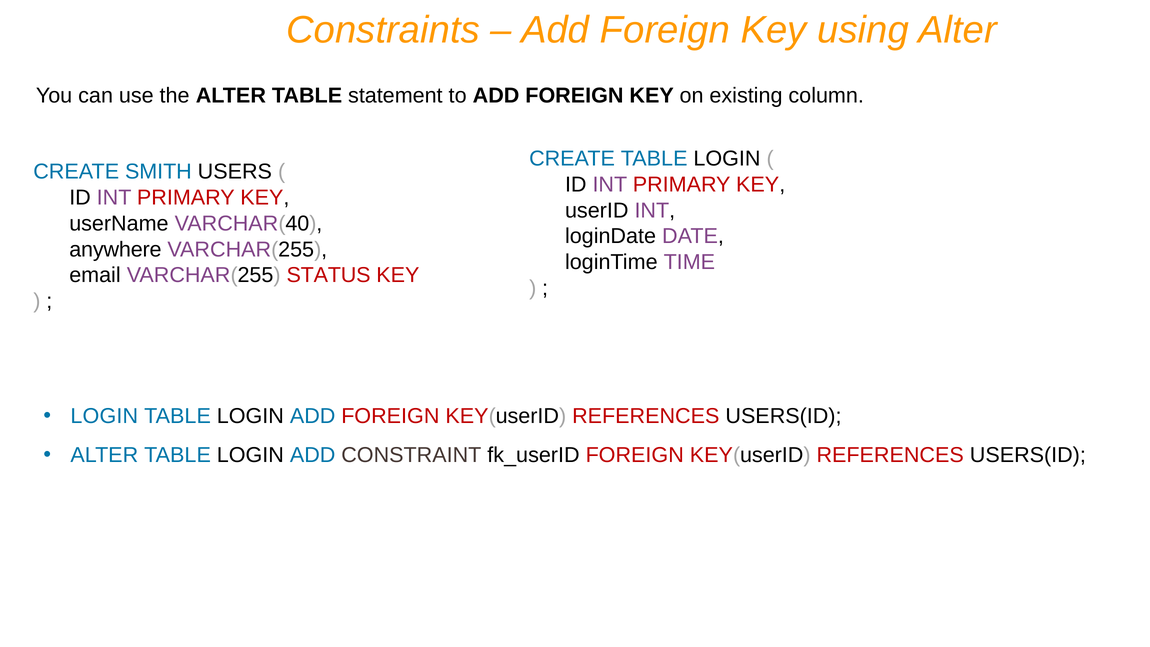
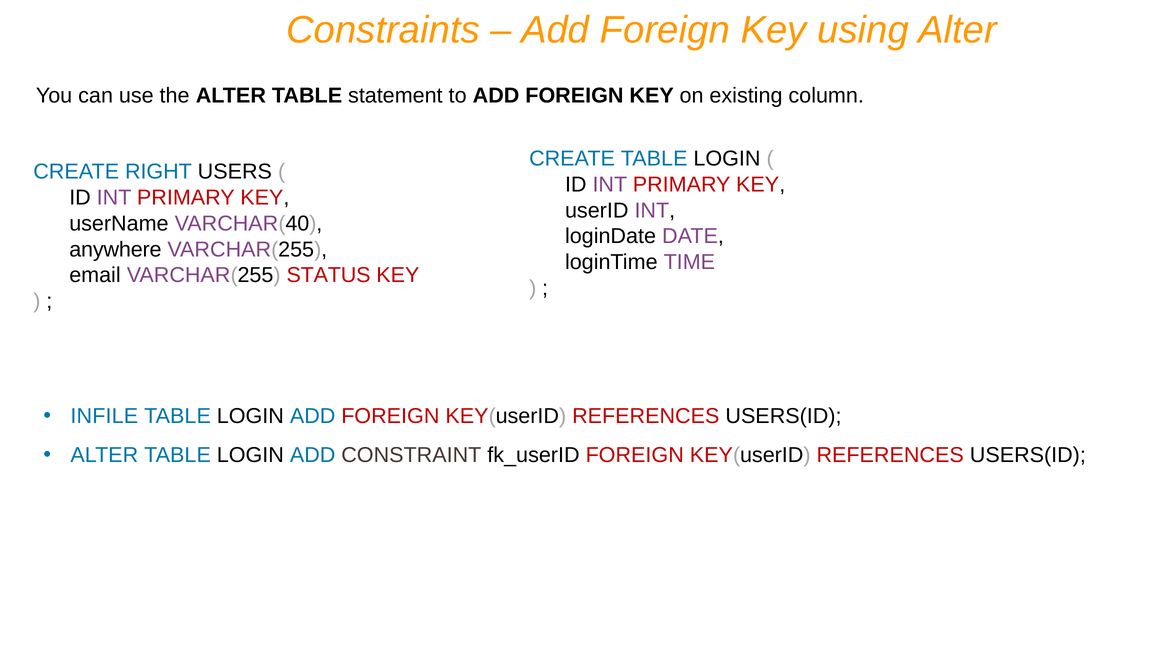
SMITH: SMITH -> RIGHT
LOGIN at (104, 416): LOGIN -> INFILE
